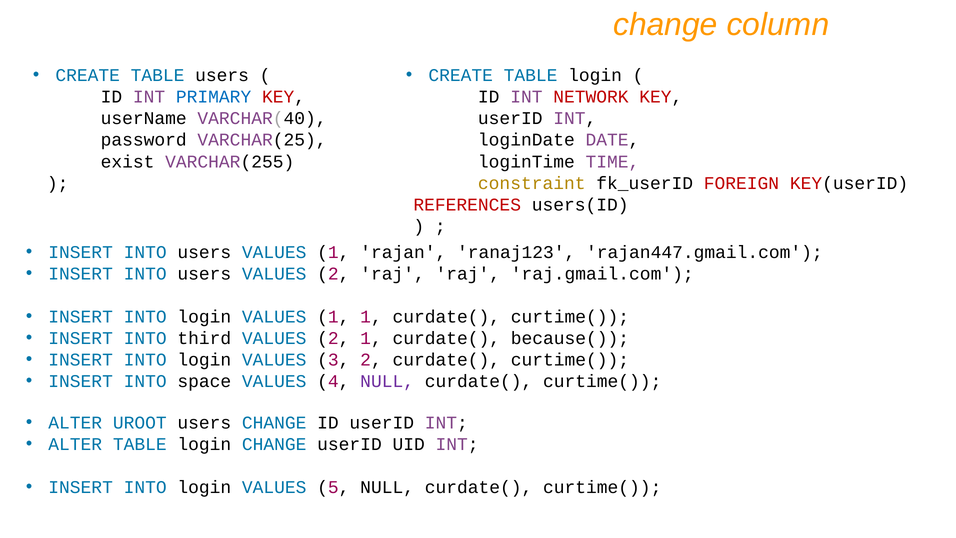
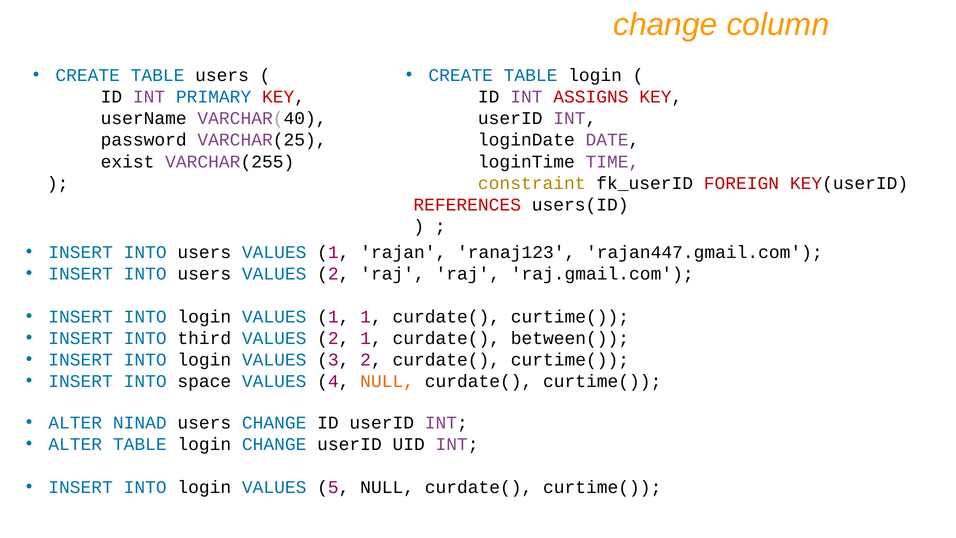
NETWORK: NETWORK -> ASSIGNS
because(: because( -> between(
NULL at (387, 381) colour: purple -> orange
UROOT: UROOT -> NINAD
